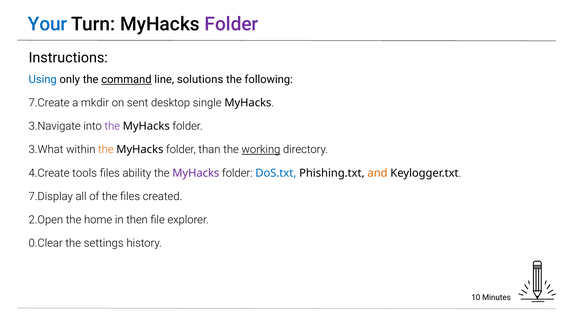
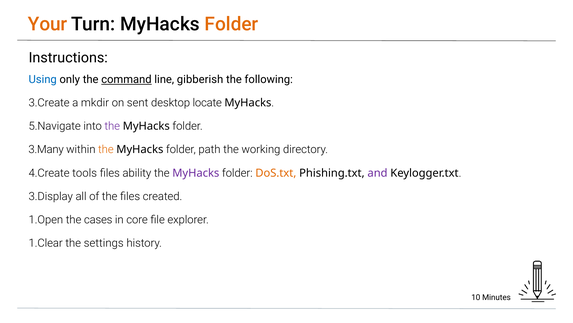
Your colour: blue -> orange
Folder at (231, 24) colour: purple -> orange
solutions: solutions -> gibberish
7.Create: 7.Create -> 3.Create
single: single -> locate
3.Navigate: 3.Navigate -> 5.Navigate
3.What: 3.What -> 3.Many
than: than -> path
working underline: present -> none
DoS.txt colour: blue -> orange
and colour: orange -> purple
7.Display: 7.Display -> 3.Display
2.Open: 2.Open -> 1.Open
home: home -> cases
then: then -> core
0.Clear: 0.Clear -> 1.Clear
